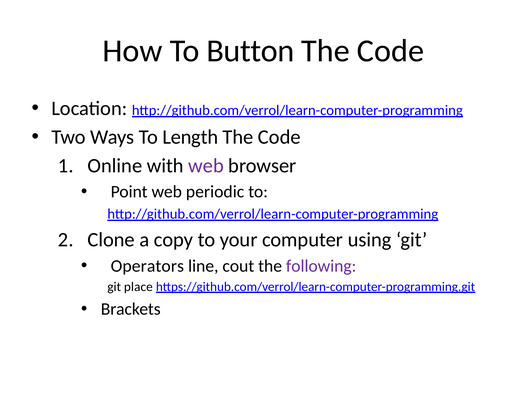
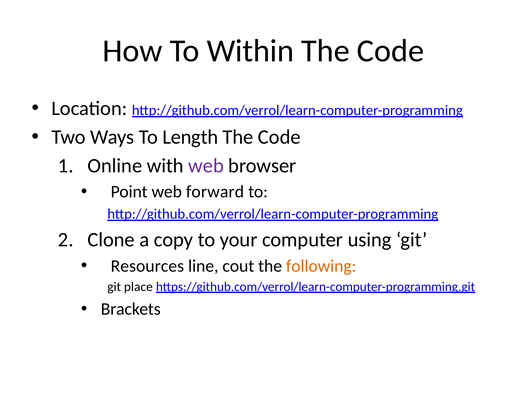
Button: Button -> Within
periodic: periodic -> forward
Operators: Operators -> Resources
following colour: purple -> orange
